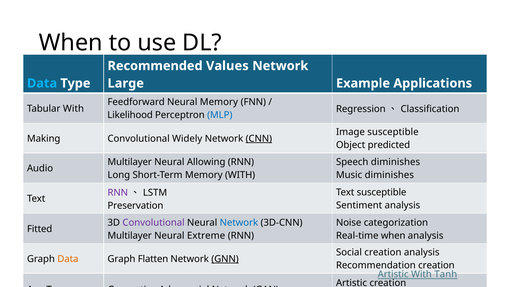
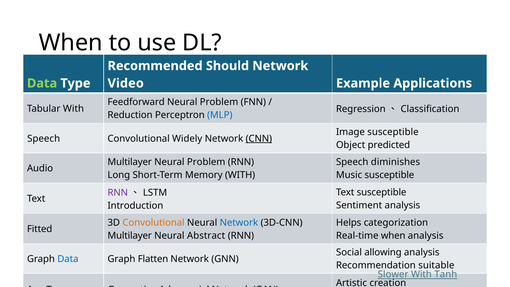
Values: Values -> Should
Data at (42, 83) colour: light blue -> light green
Large: Large -> Video
Feedforward Neural Memory: Memory -> Problem
Likelihood: Likelihood -> Reduction
Making at (44, 138): Making -> Speech
Allowing at (206, 162): Allowing -> Problem
Music diminishes: diminishes -> susceptible
Preservation: Preservation -> Introduction
Convolutional at (154, 222) colour: purple -> orange
Noise: Noise -> Helps
Extreme: Extreme -> Abstract
Social creation: creation -> allowing
Data at (68, 259) colour: orange -> blue
GNN underline: present -> none
Recommendation creation: creation -> suitable
Artistic at (393, 274): Artistic -> Slower
